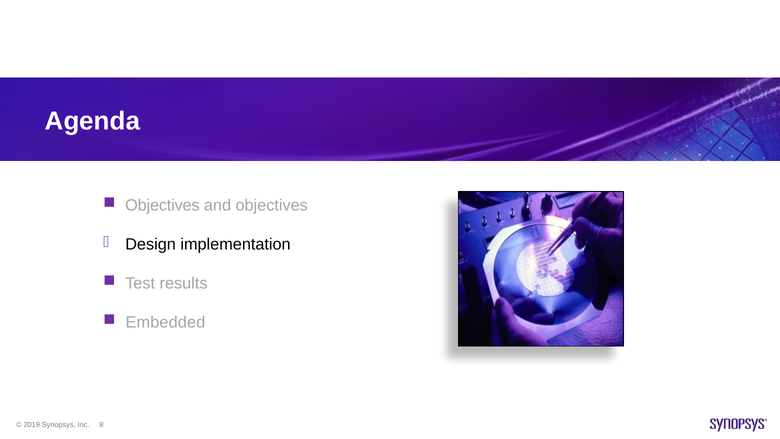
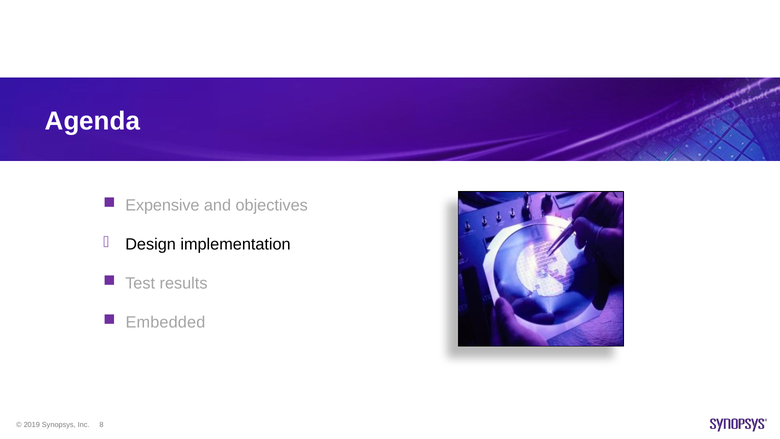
Objectives at (162, 205): Objectives -> Expensive
